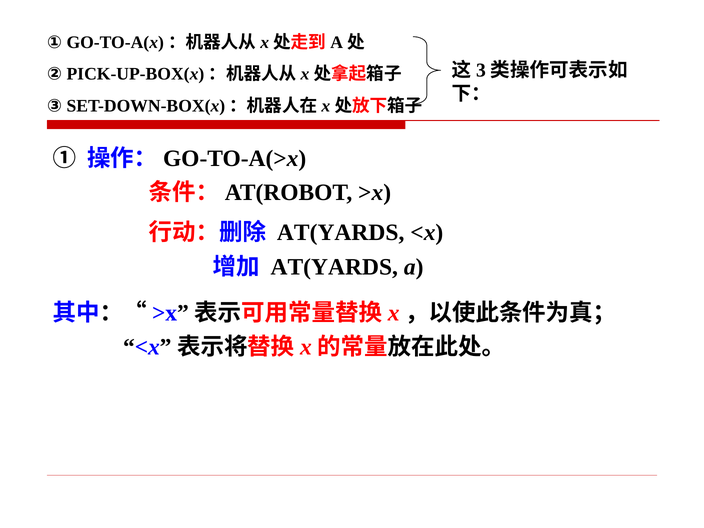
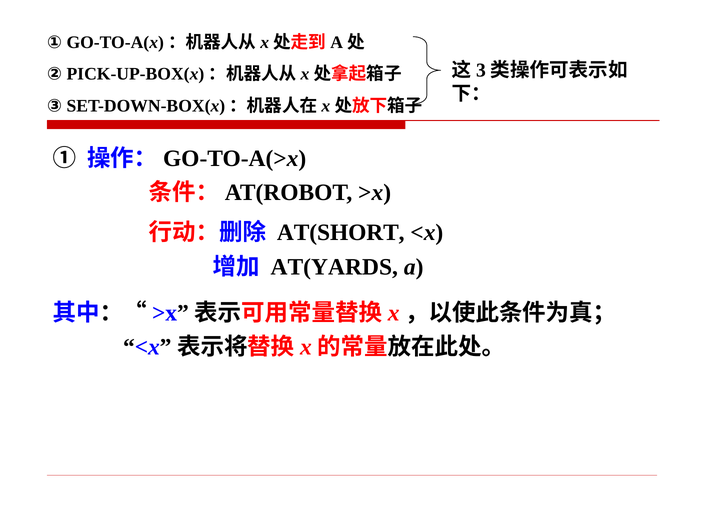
AT(YARDS at (341, 233): AT(YARDS -> AT(SHORT
